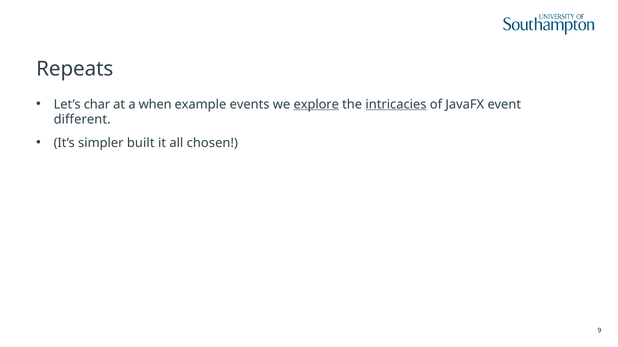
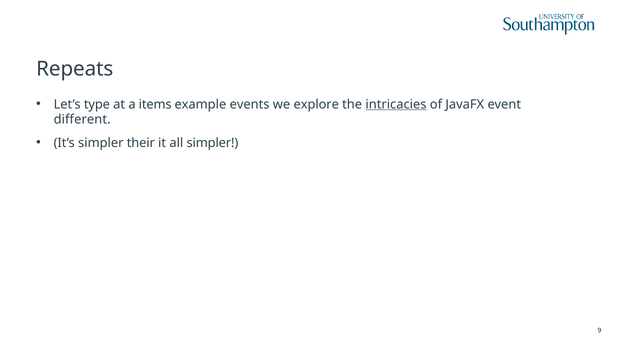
char: char -> type
when: when -> items
explore underline: present -> none
built: built -> their
all chosen: chosen -> simpler
